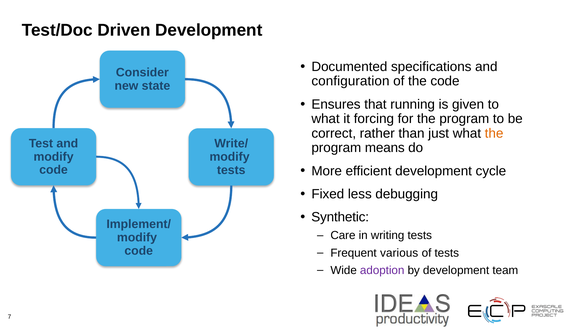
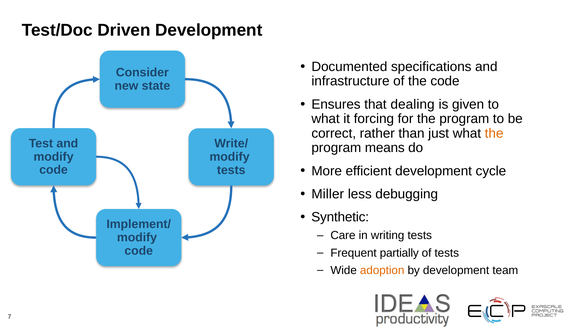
configuration: configuration -> infrastructure
running: running -> dealing
Fixed: Fixed -> Miller
various: various -> partially
adoption colour: purple -> orange
